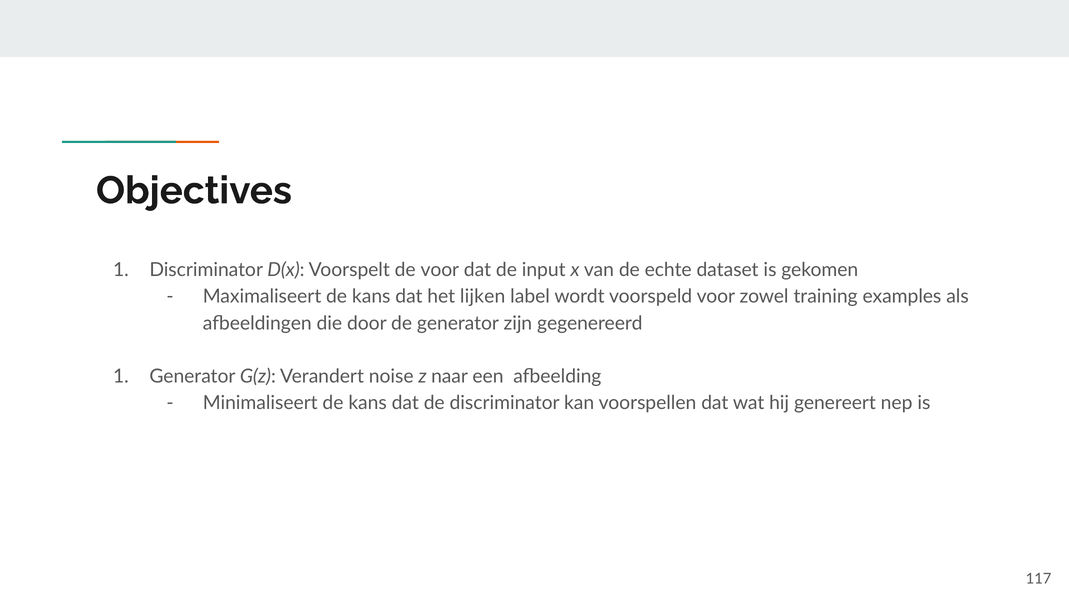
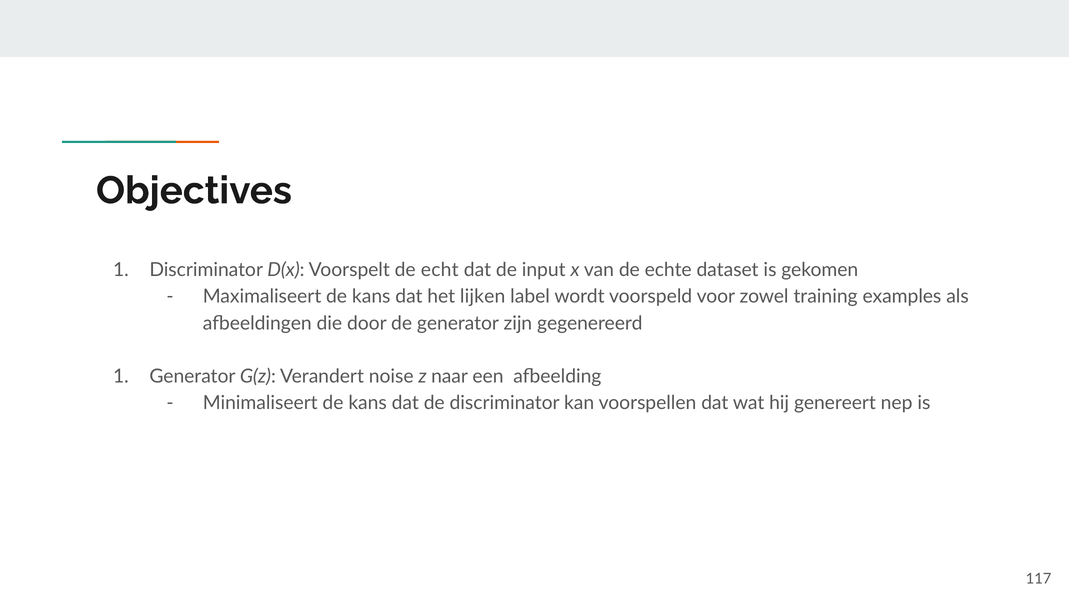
de voor: voor -> echt
